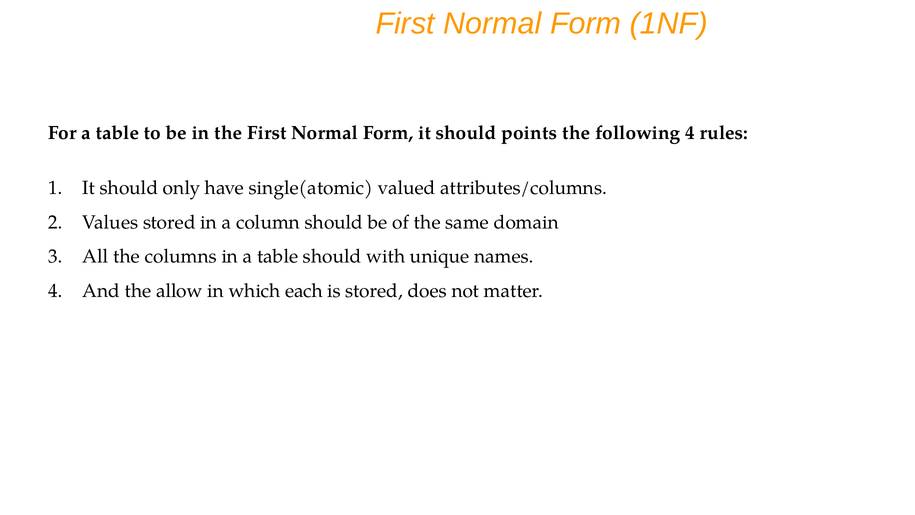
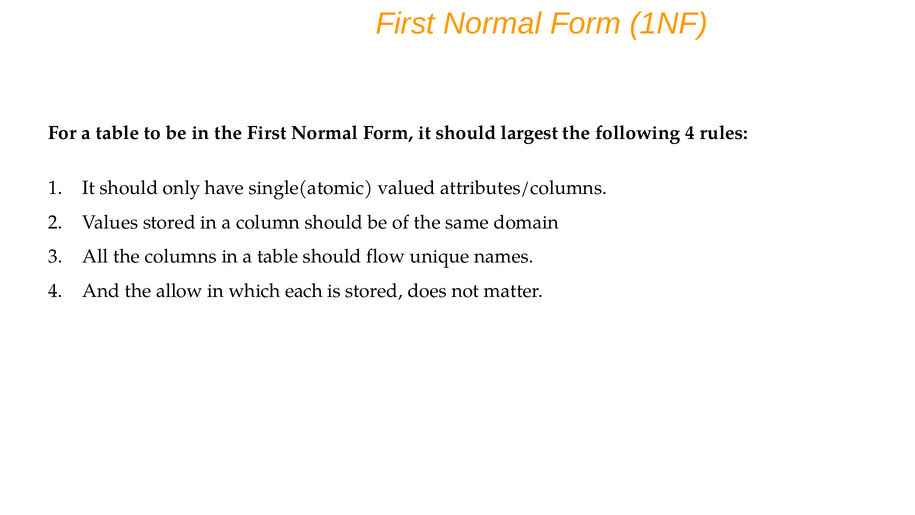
points: points -> largest
with: with -> flow
